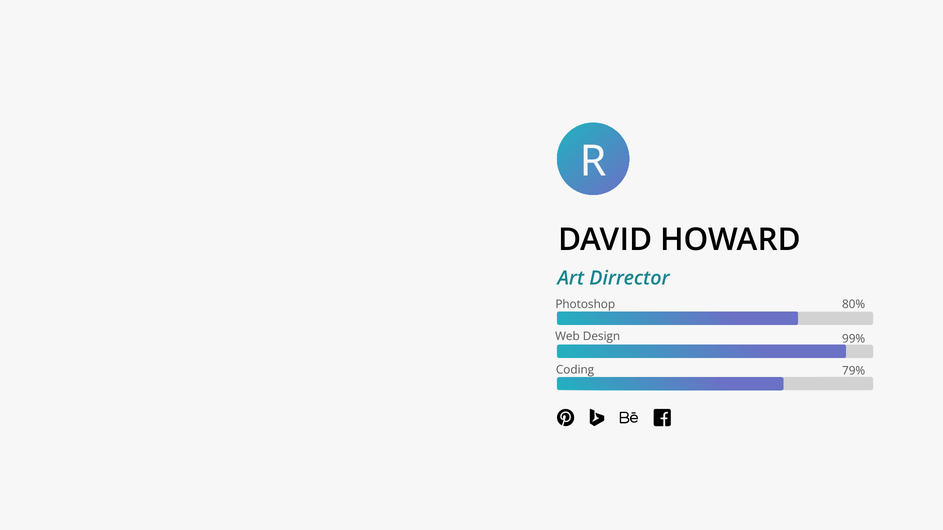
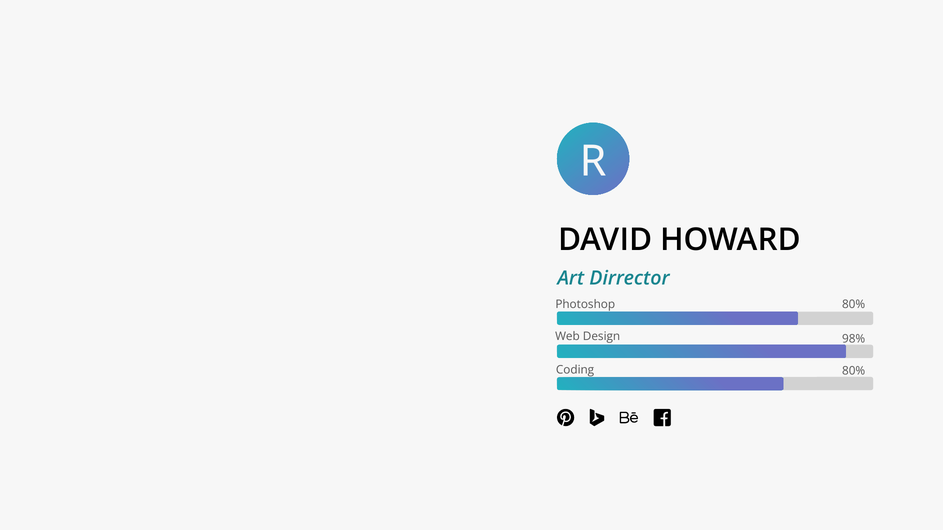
99%: 99% -> 98%
79% at (854, 371): 79% -> 80%
